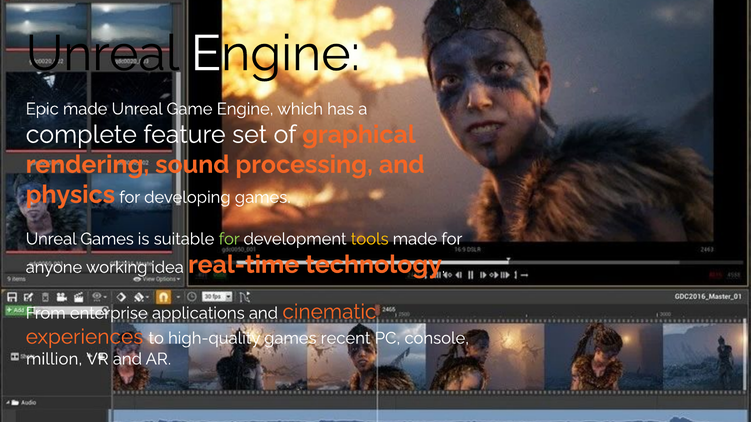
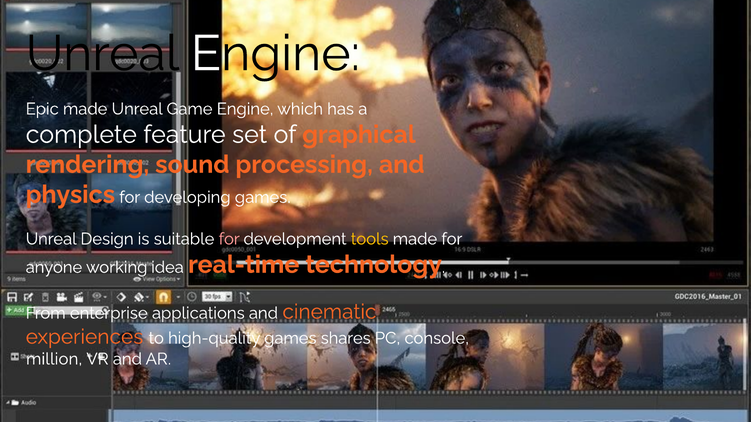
Unreal Games: Games -> Design
for at (229, 239) colour: light green -> pink
recent: recent -> shares
